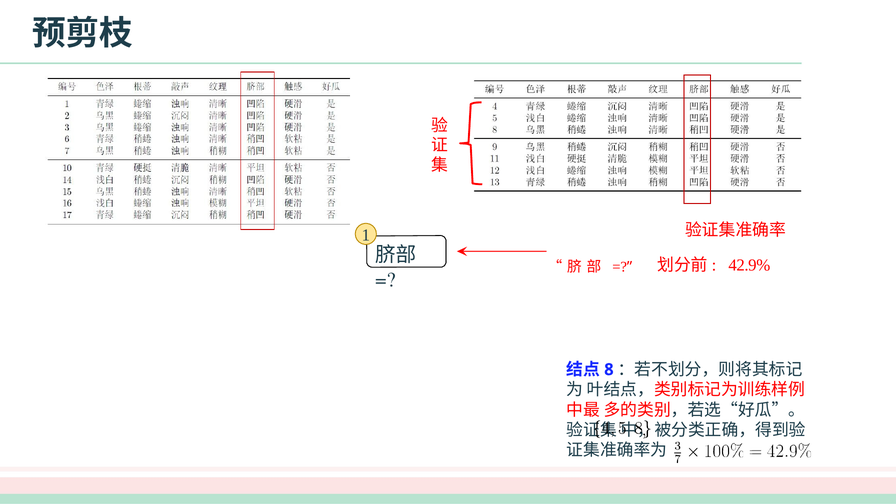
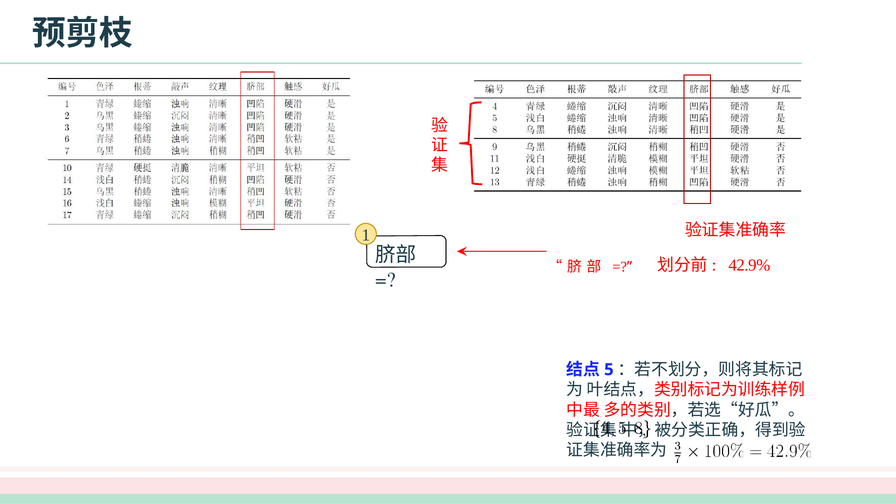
8: 8 -> 5
